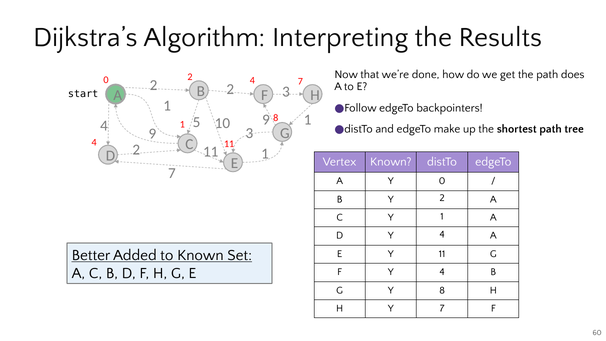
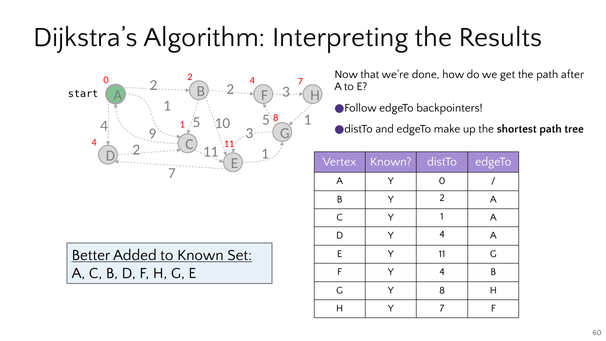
does: does -> after
10 9: 9 -> 5
